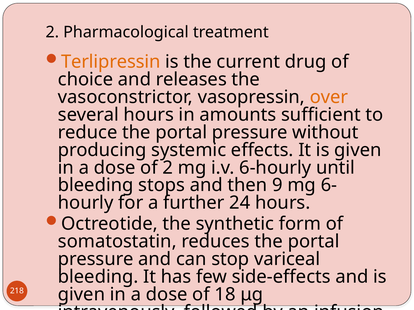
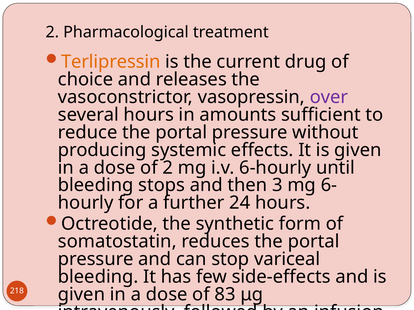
over colour: orange -> purple
9: 9 -> 3
18: 18 -> 83
